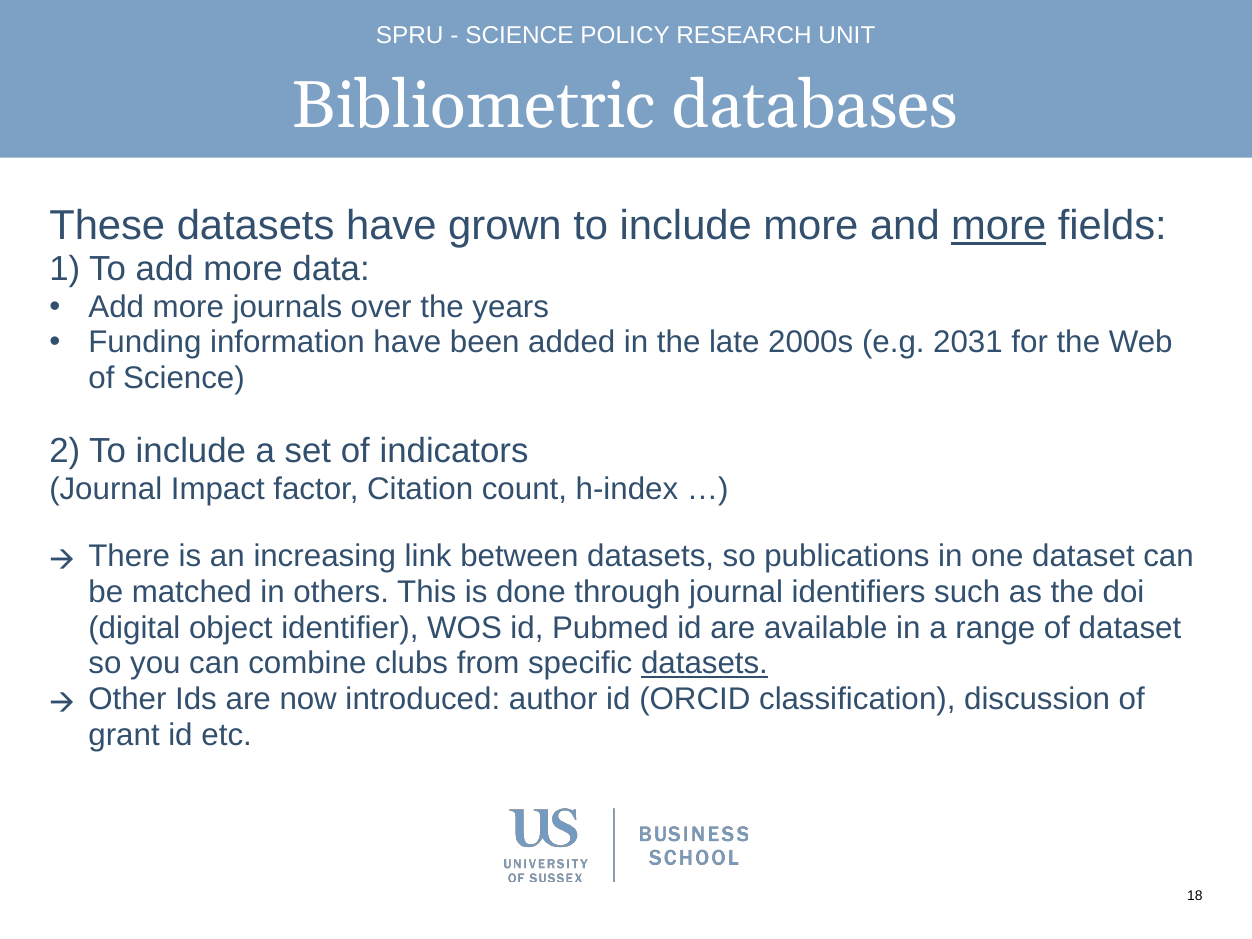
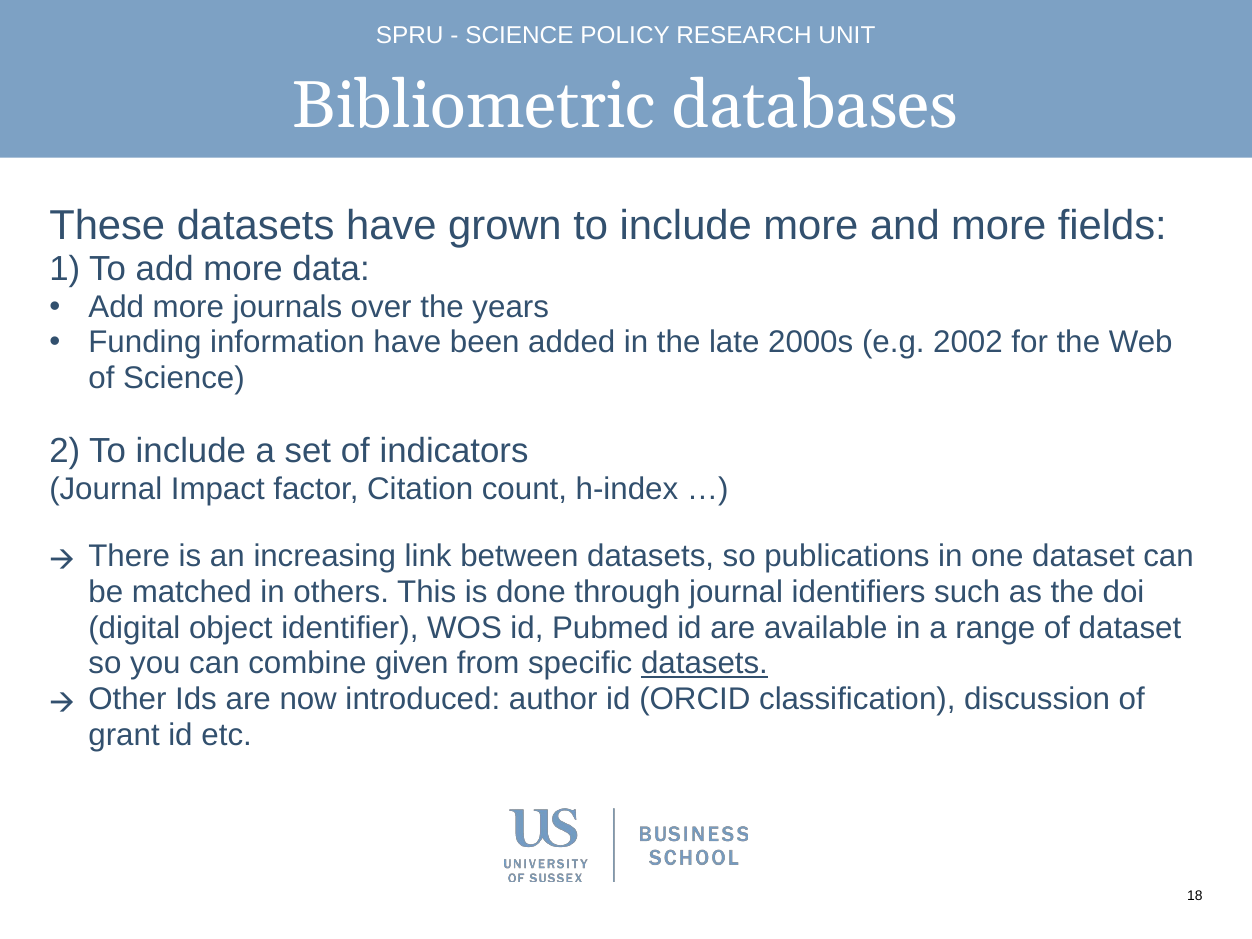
more at (999, 226) underline: present -> none
2031: 2031 -> 2002
clubs: clubs -> given
